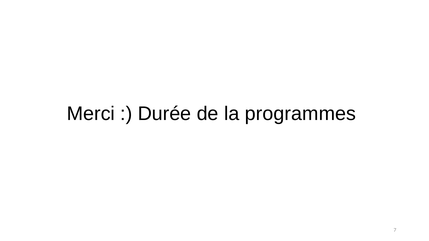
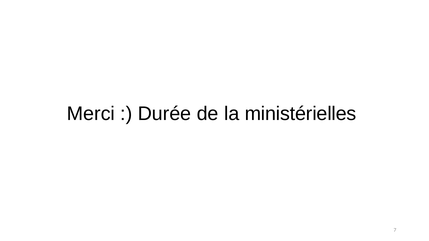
programmes: programmes -> ministérielles
